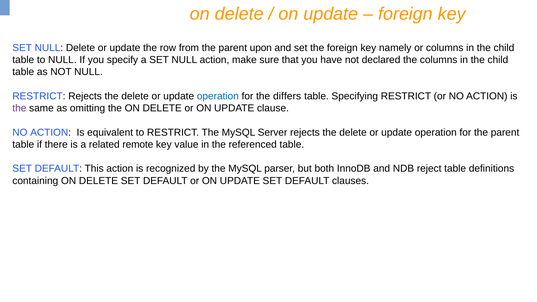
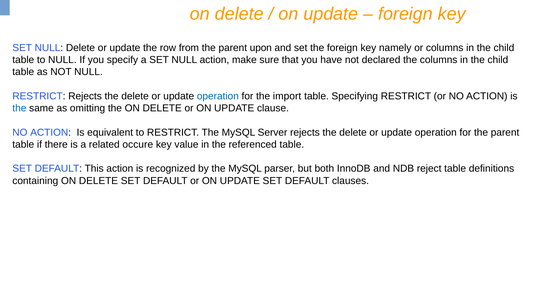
differs: differs -> import
the at (19, 108) colour: purple -> blue
remote: remote -> occure
